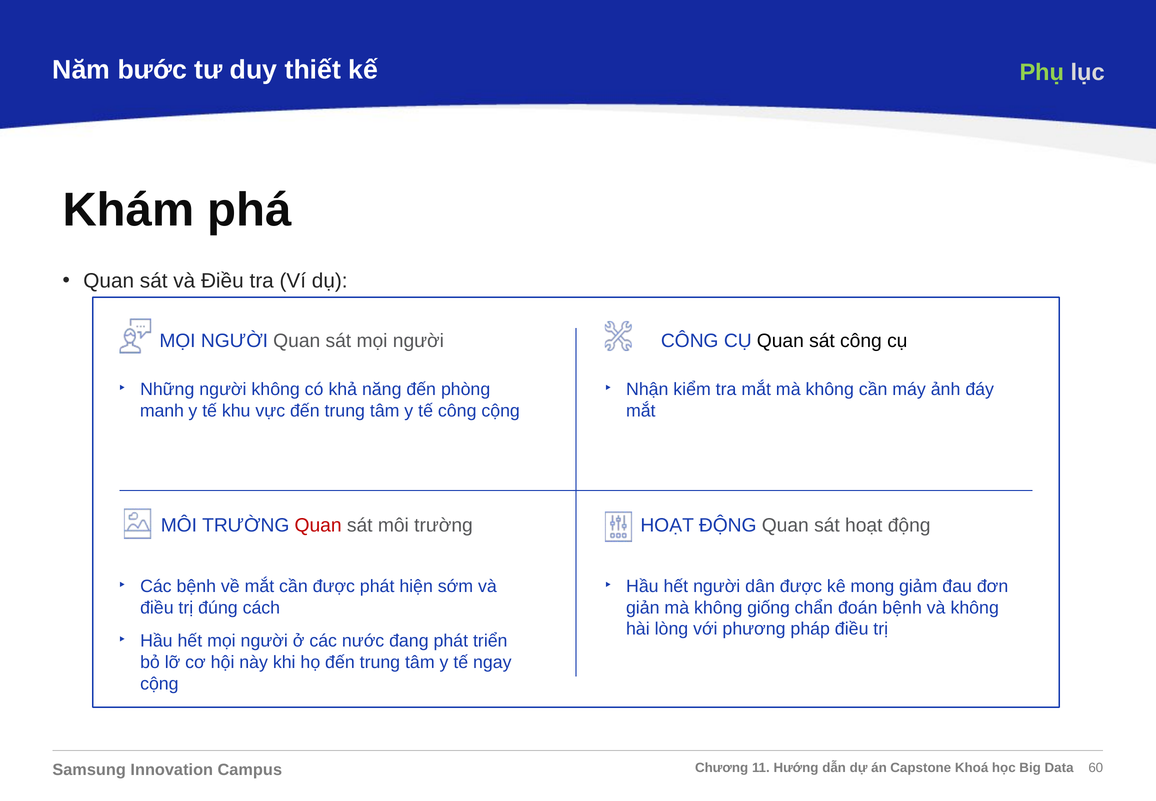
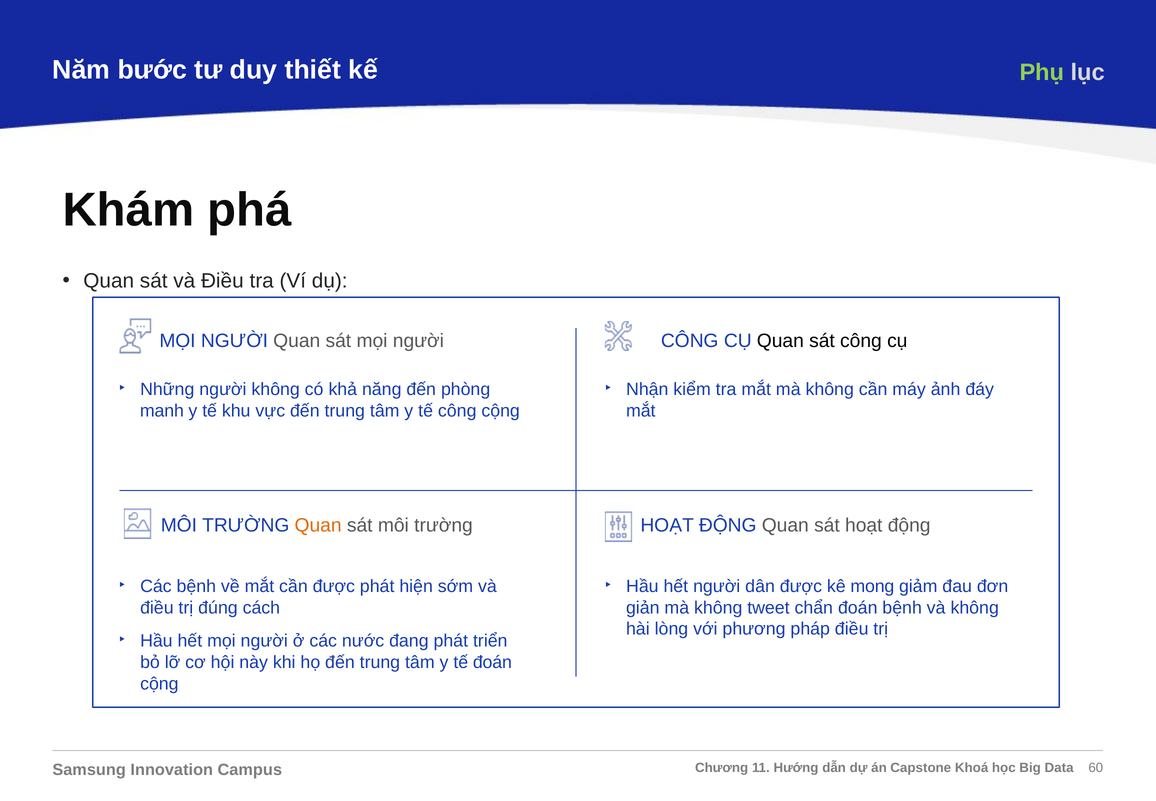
Quan at (318, 525) colour: red -> orange
giống: giống -> tweet
tế ngay: ngay -> đoán
